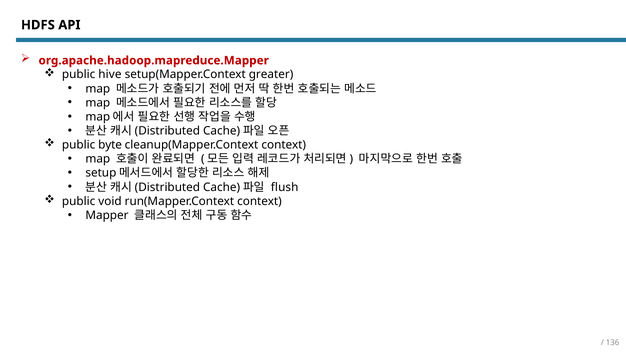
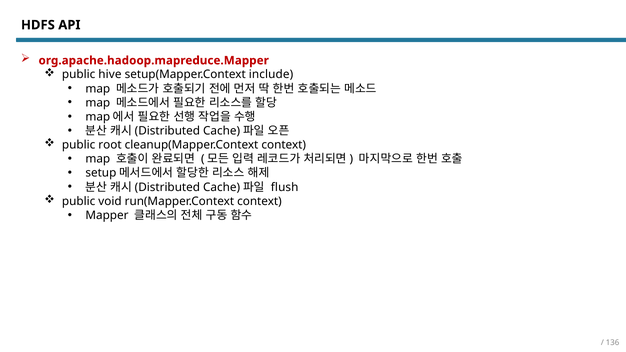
greater: greater -> include
byte: byte -> root
